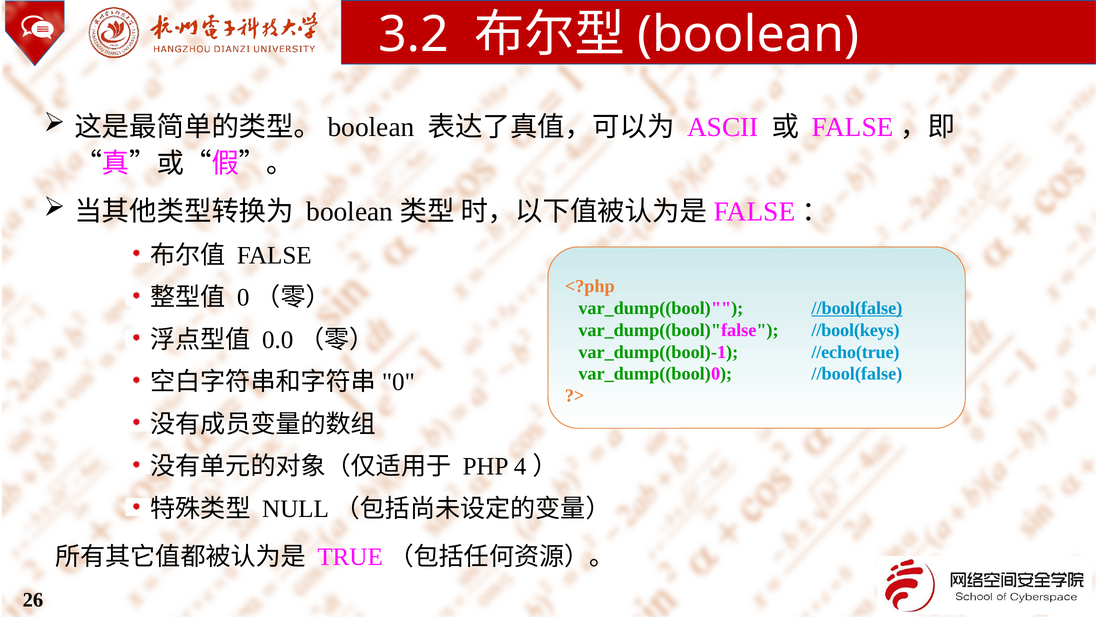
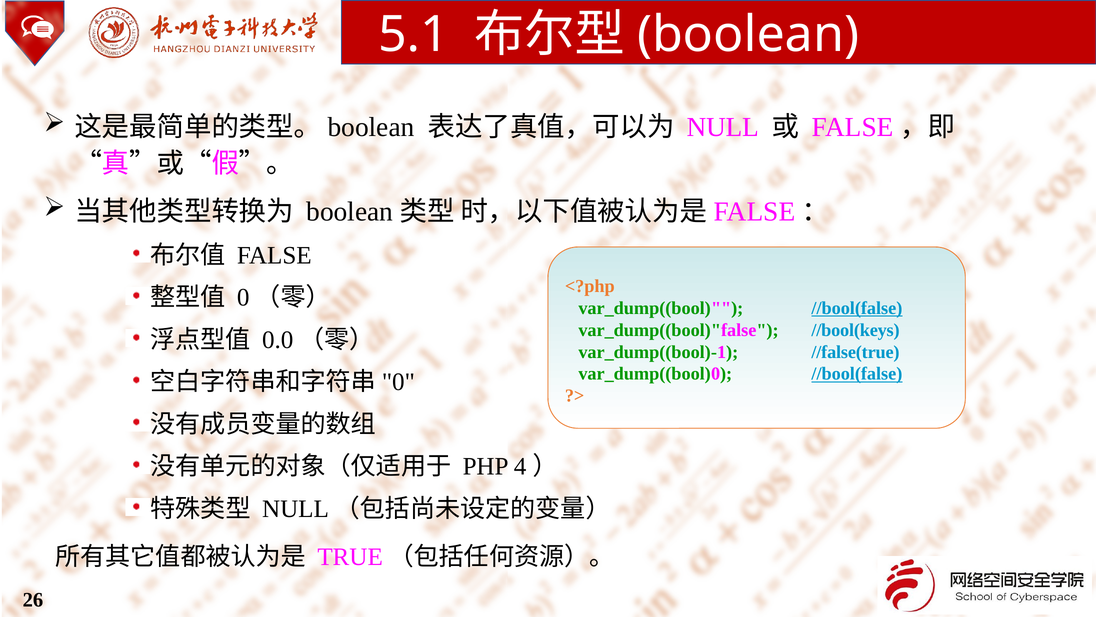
3.2: 3.2 -> 5.1
ASCII: ASCII -> NULL
//echo(true: //echo(true -> //false(true
//bool(false at (857, 374) underline: none -> present
